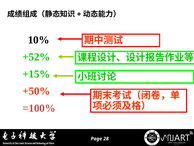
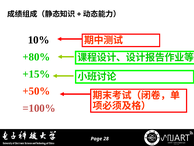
+52%: +52% -> +80%
